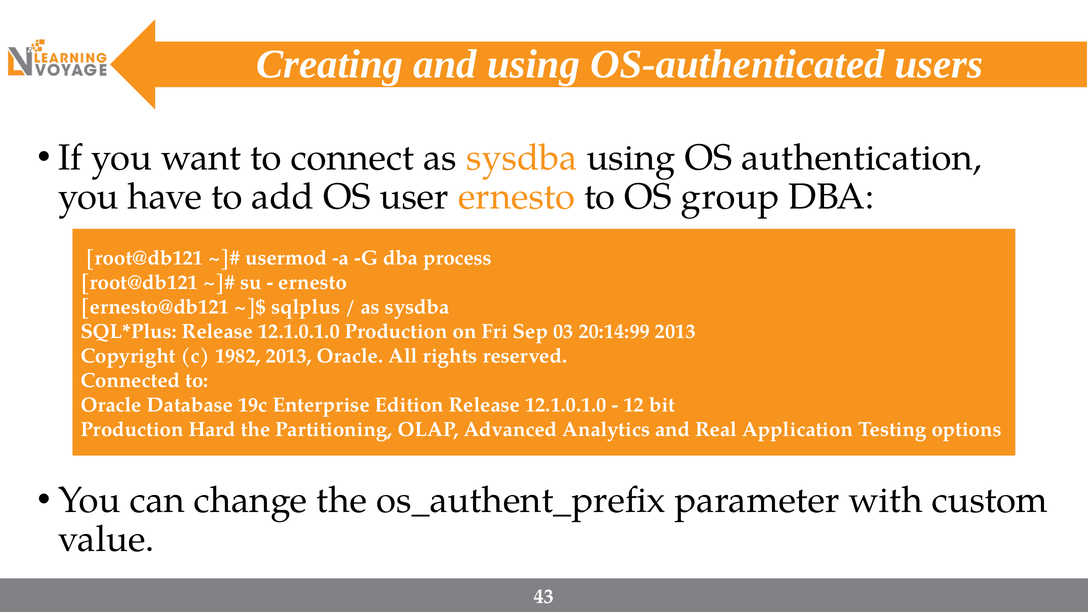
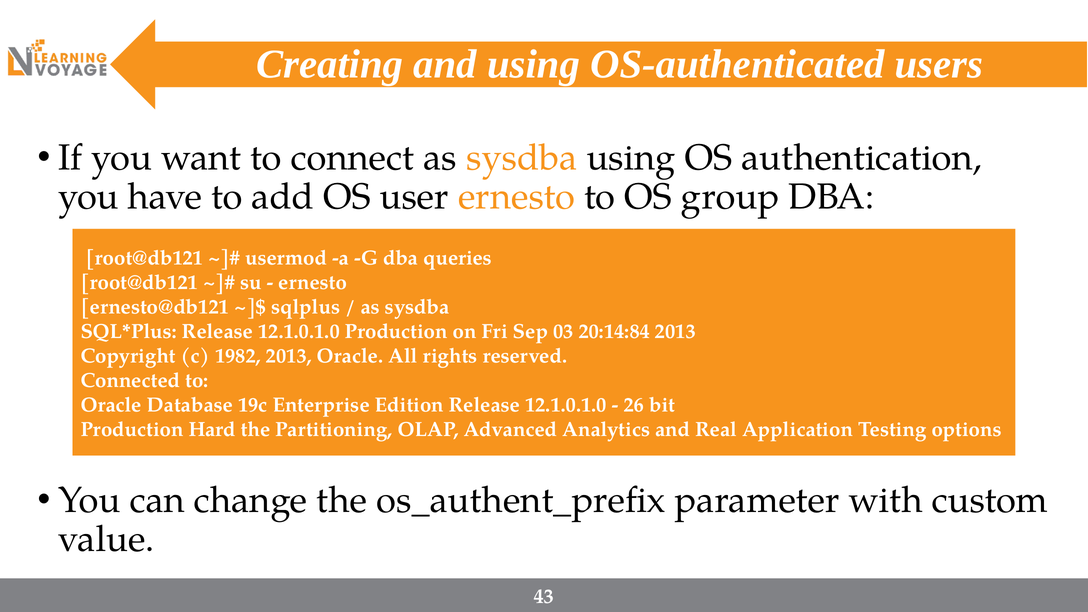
process: process -> queries
20:14:99: 20:14:99 -> 20:14:84
12: 12 -> 26
